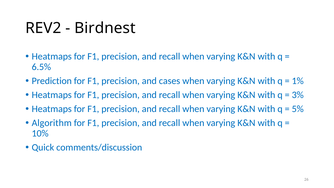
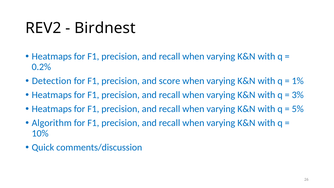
6.5%: 6.5% -> 0.2%
Prediction: Prediction -> Detection
cases: cases -> score
